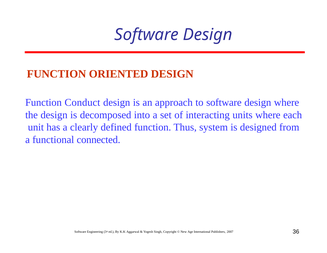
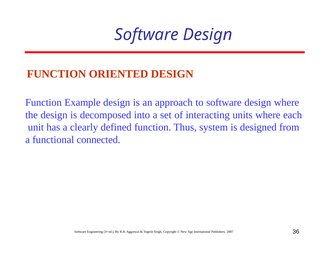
Conduct: Conduct -> Example
